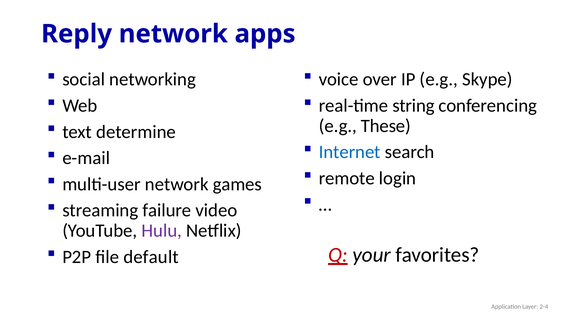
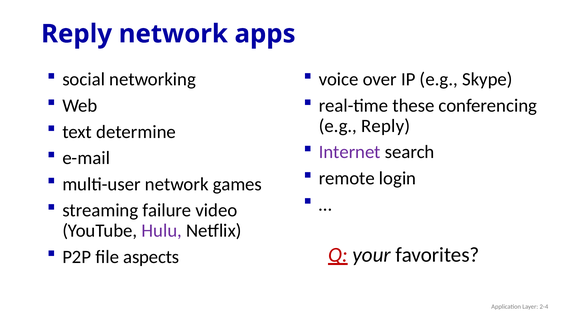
string: string -> these
e.g These: These -> Reply
Internet colour: blue -> purple
default: default -> aspects
